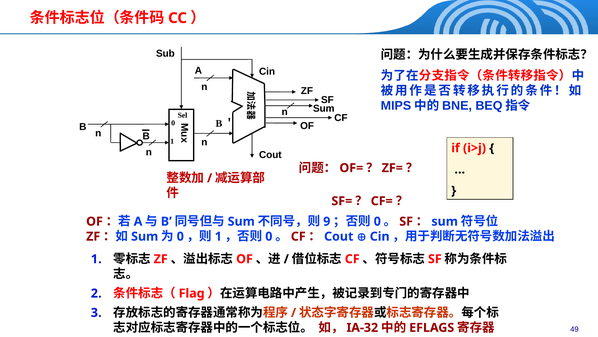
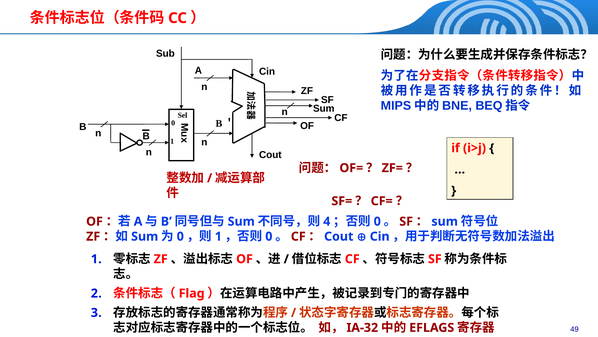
9: 9 -> 4
